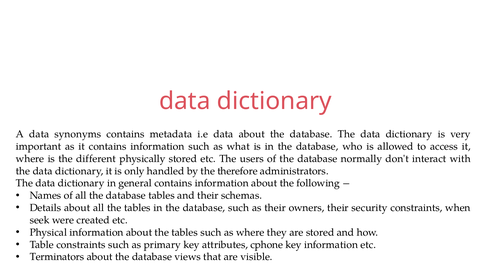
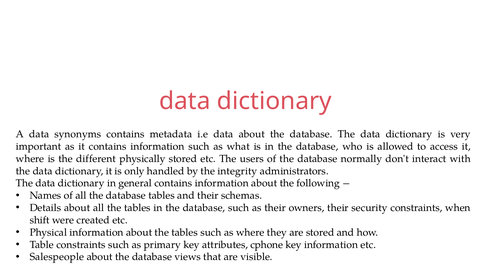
therefore: therefore -> integrity
seek: seek -> shift
Terminators: Terminators -> Salespeople
